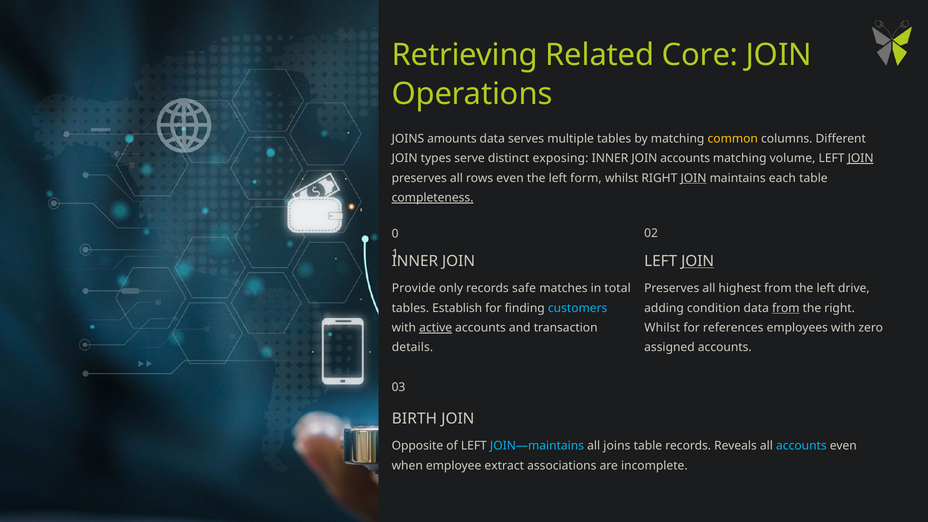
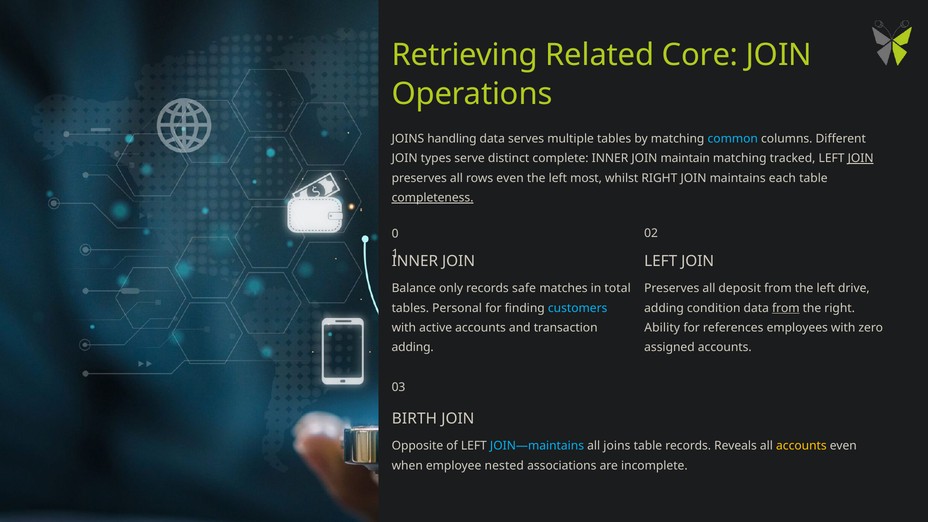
amounts: amounts -> handling
common colour: yellow -> light blue
exposing: exposing -> complete
JOIN accounts: accounts -> maintain
volume: volume -> tracked
form: form -> most
JOIN at (693, 178) underline: present -> none
JOIN at (698, 261) underline: present -> none
Provide: Provide -> Balance
highest: highest -> deposit
Establish: Establish -> Personal
active underline: present -> none
Whilst at (662, 328): Whilst -> Ability
details at (413, 348): details -> adding
accounts at (801, 446) colour: light blue -> yellow
extract: extract -> nested
